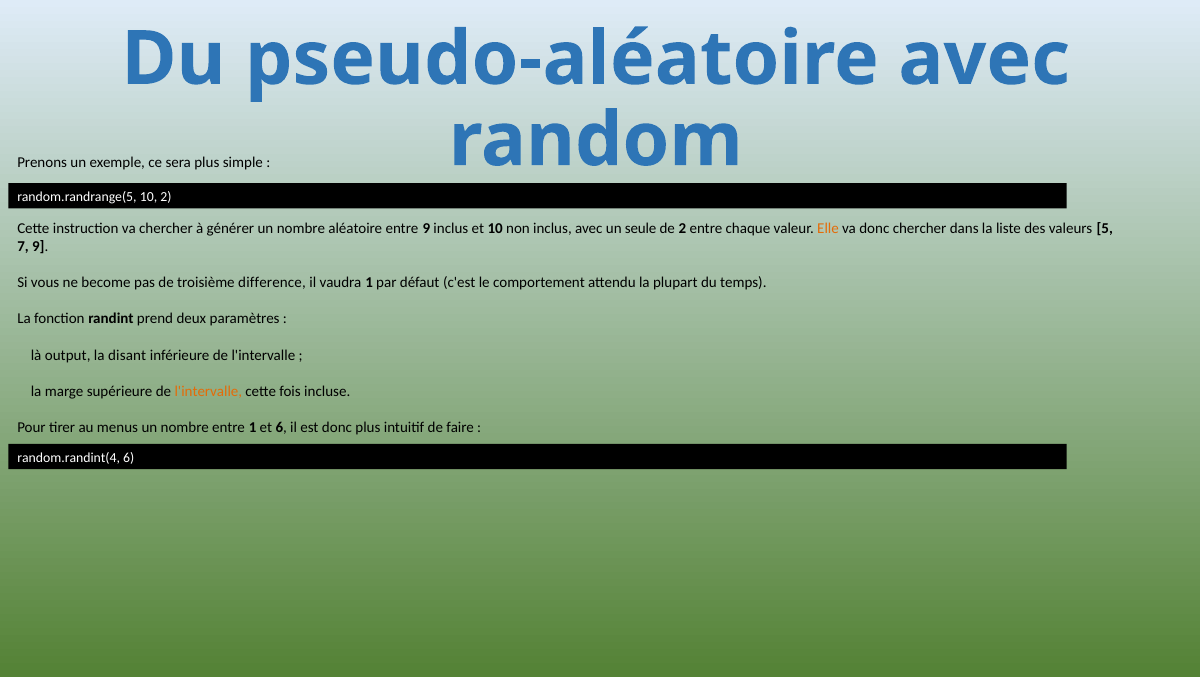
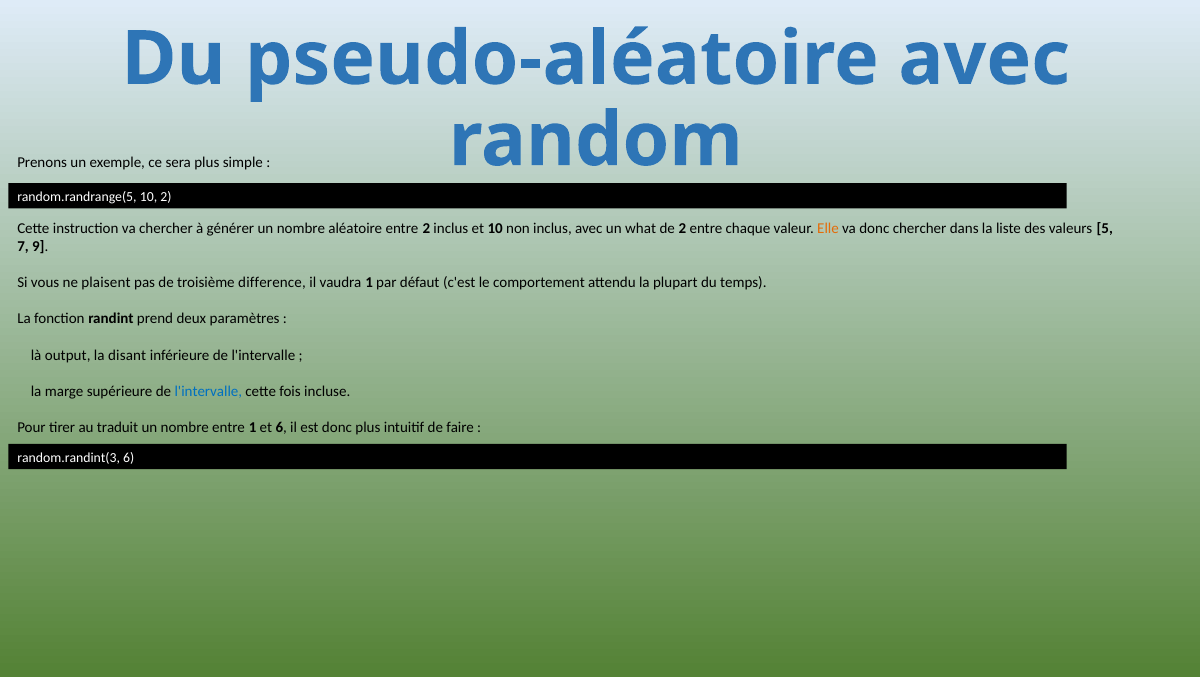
entre 9: 9 -> 2
seule: seule -> what
become: become -> plaisent
l'intervalle at (208, 391) colour: orange -> blue
menus: menus -> traduit
random.randint(4: random.randint(4 -> random.randint(3
